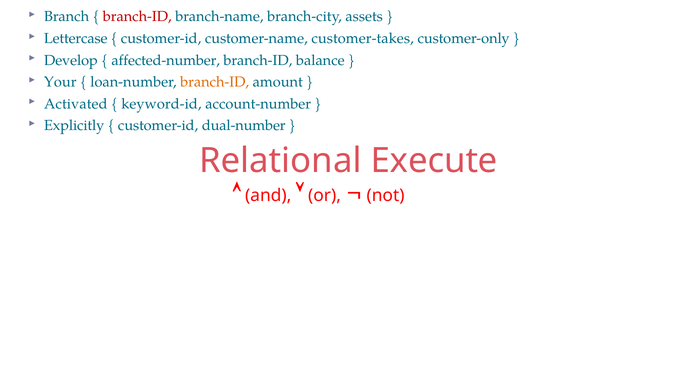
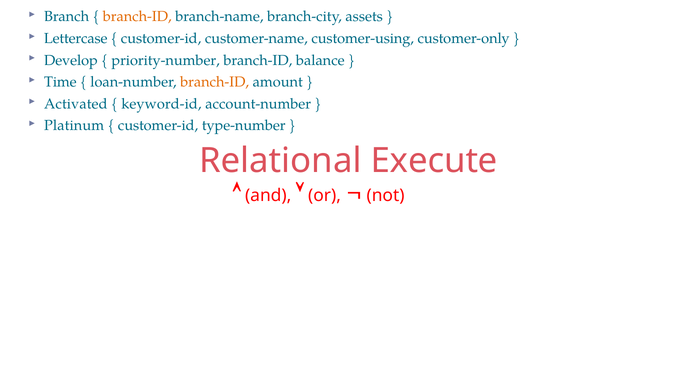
branch-ID at (137, 17) colour: red -> orange
customer-takes: customer-takes -> customer-using
affected-number: affected-number -> priority-number
Your: Your -> Time
Explicitly: Explicitly -> Platinum
dual-number: dual-number -> type-number
